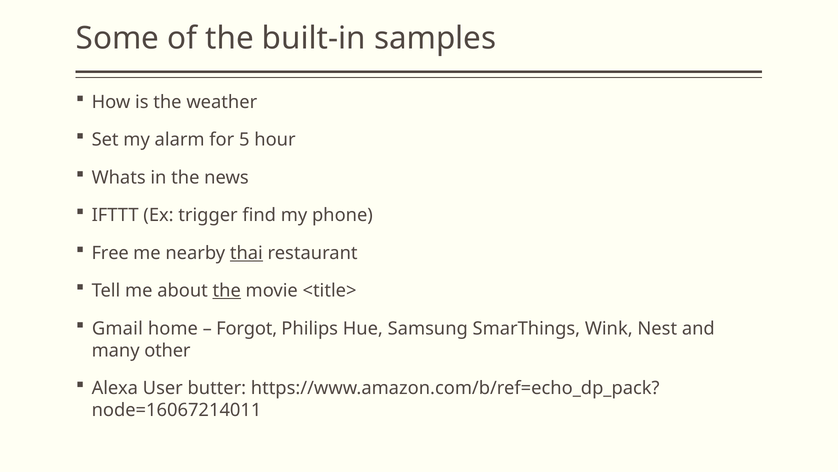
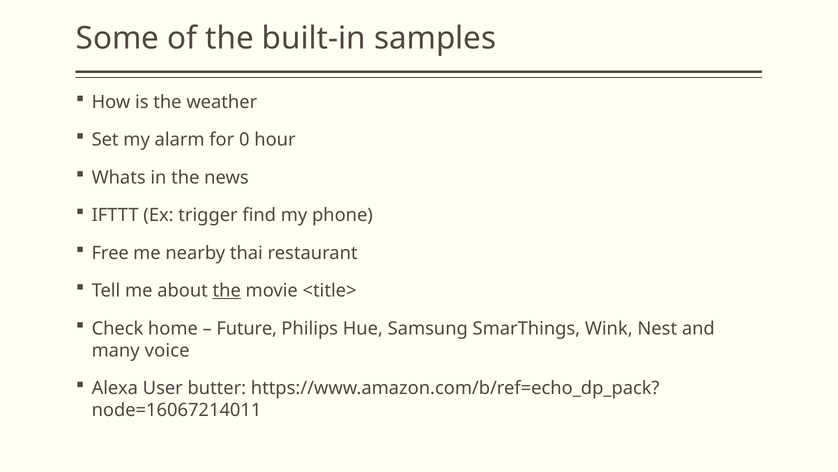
5: 5 -> 0
thai underline: present -> none
Gmail: Gmail -> Check
Forgot: Forgot -> Future
other: other -> voice
